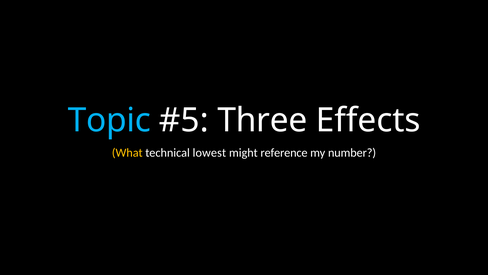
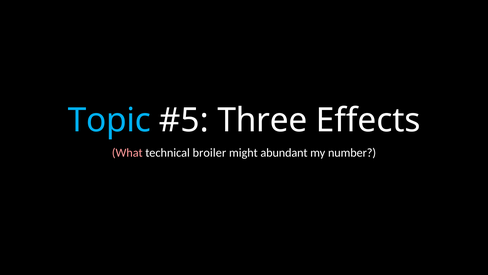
What colour: yellow -> pink
lowest: lowest -> broiler
reference: reference -> abundant
